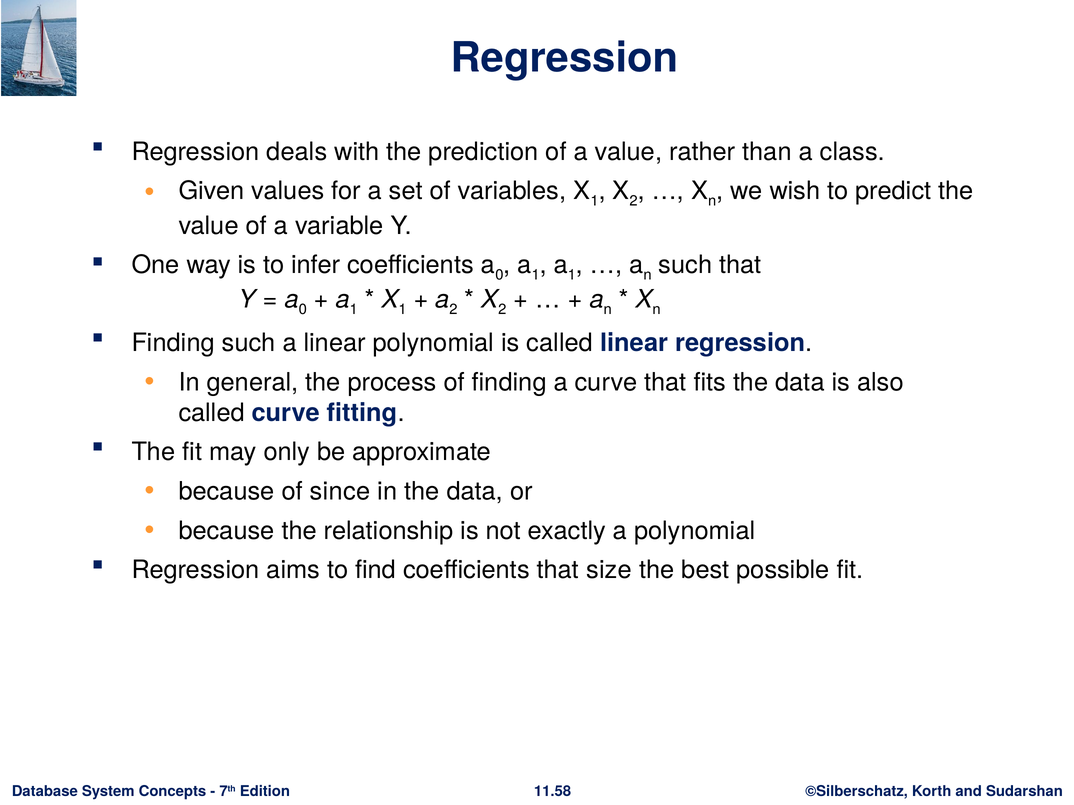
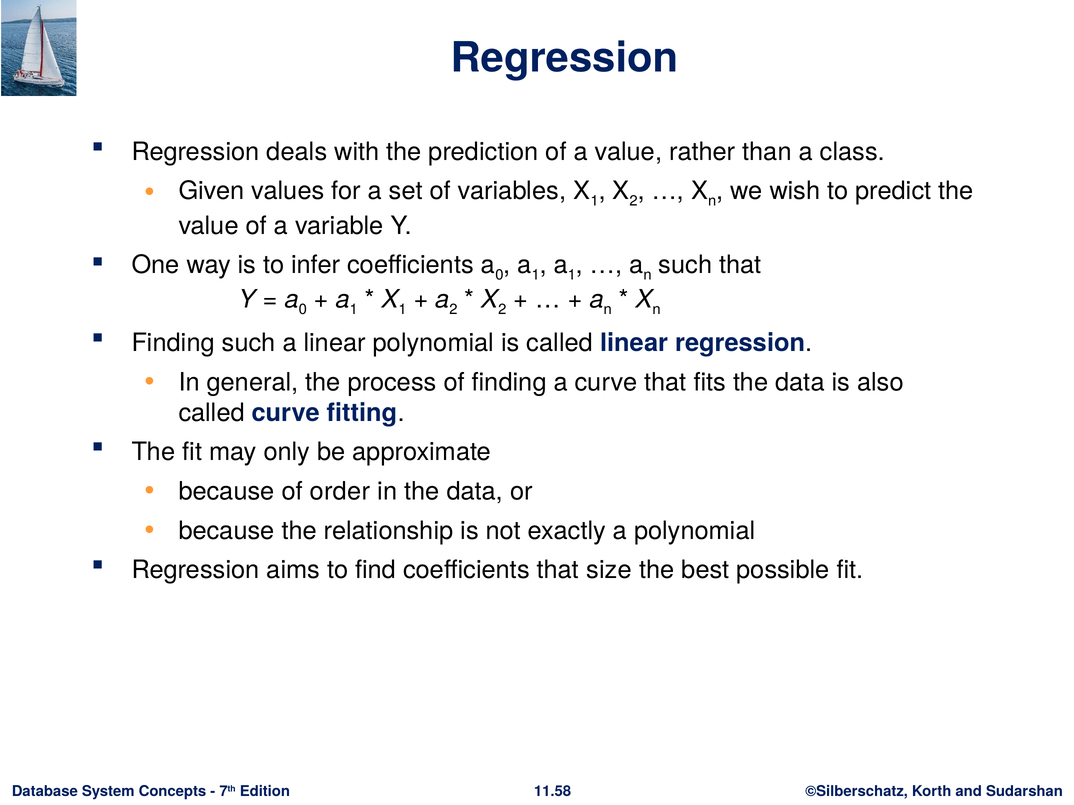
since: since -> order
